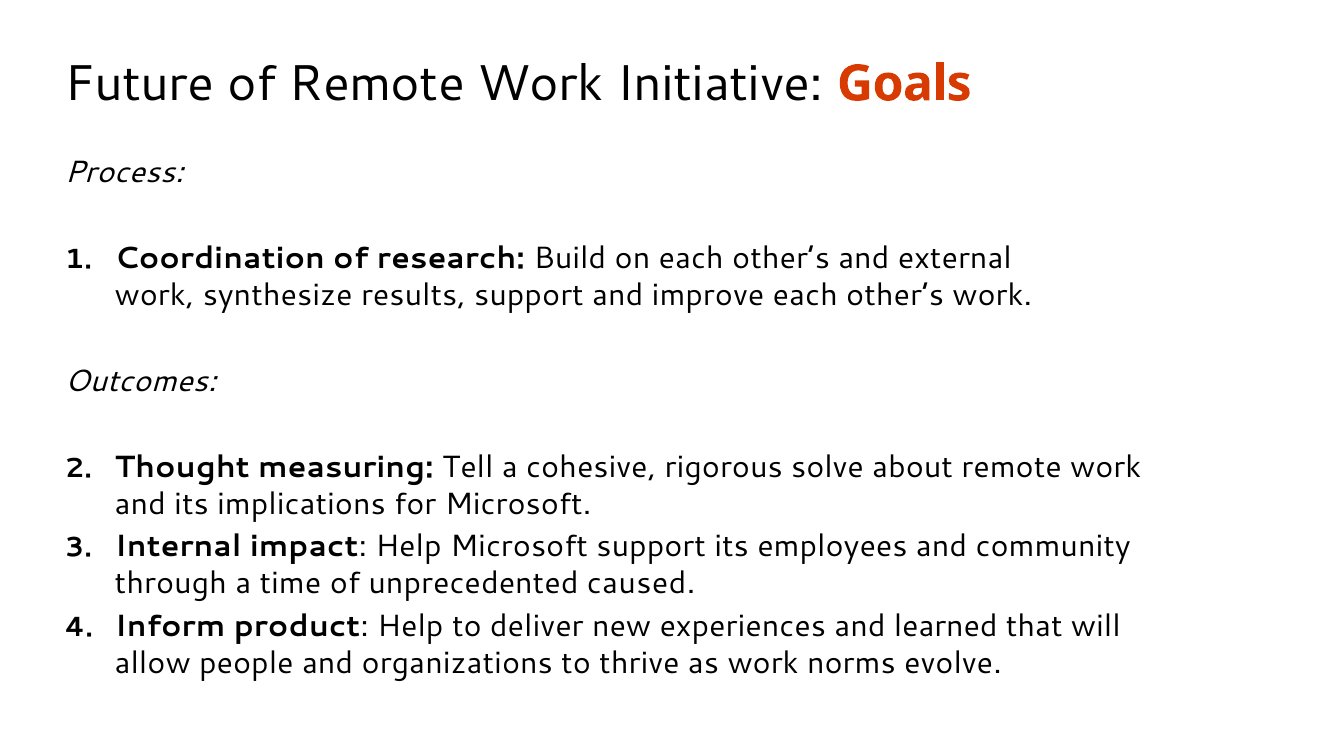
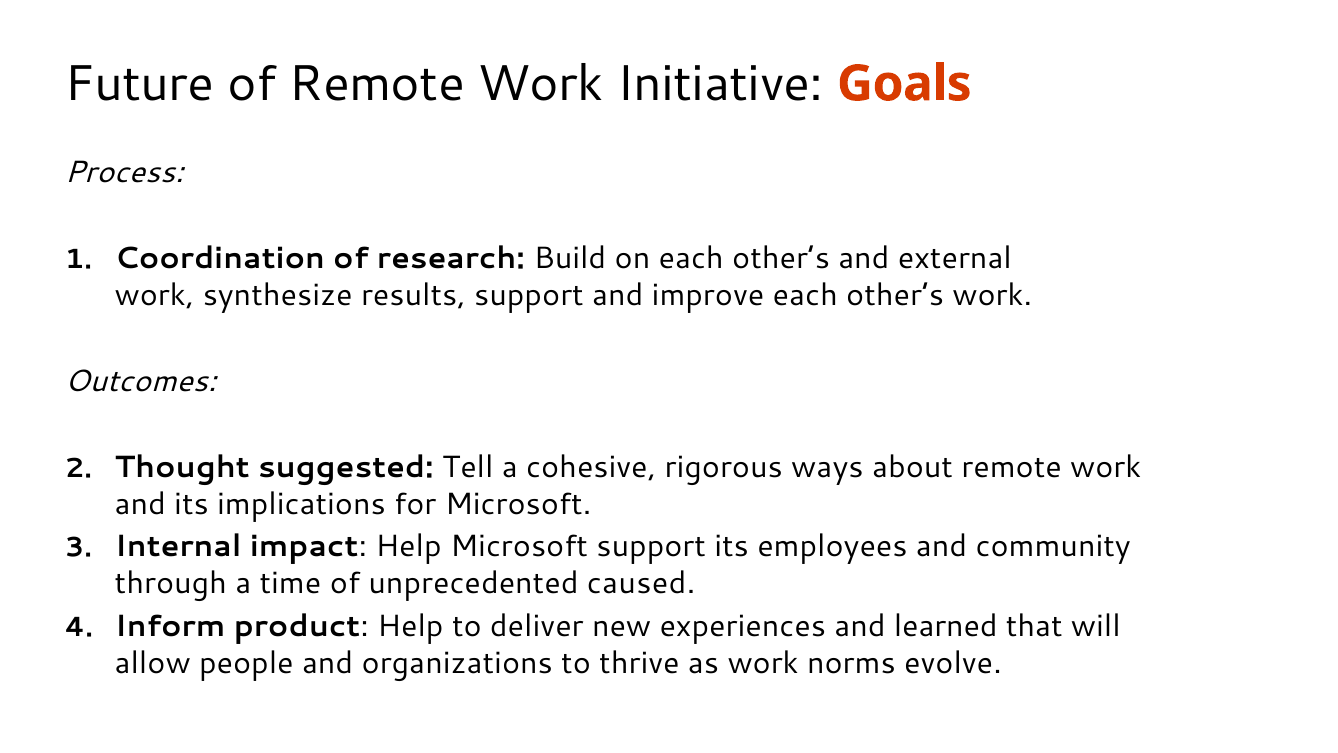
measuring: measuring -> suggested
solve: solve -> ways
